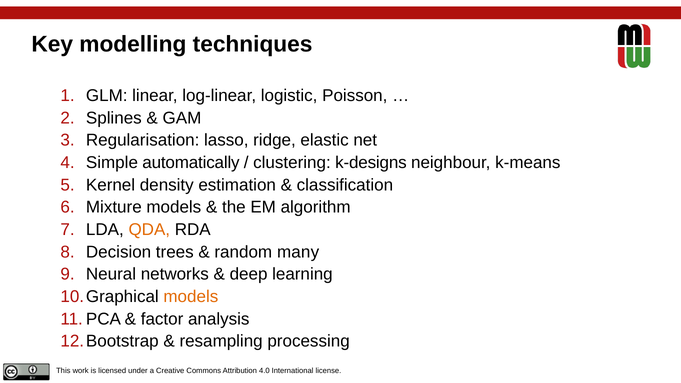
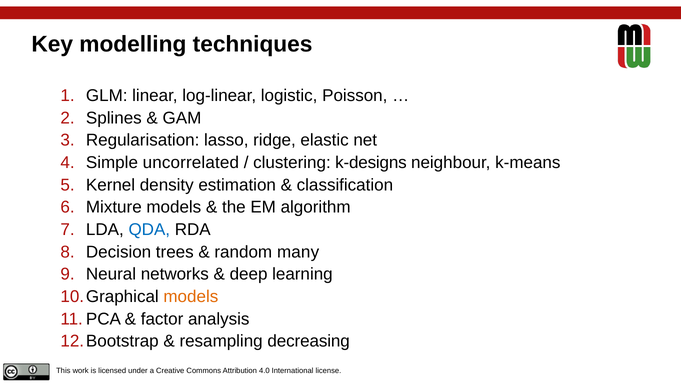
automatically: automatically -> uncorrelated
QDA colour: orange -> blue
processing: processing -> decreasing
